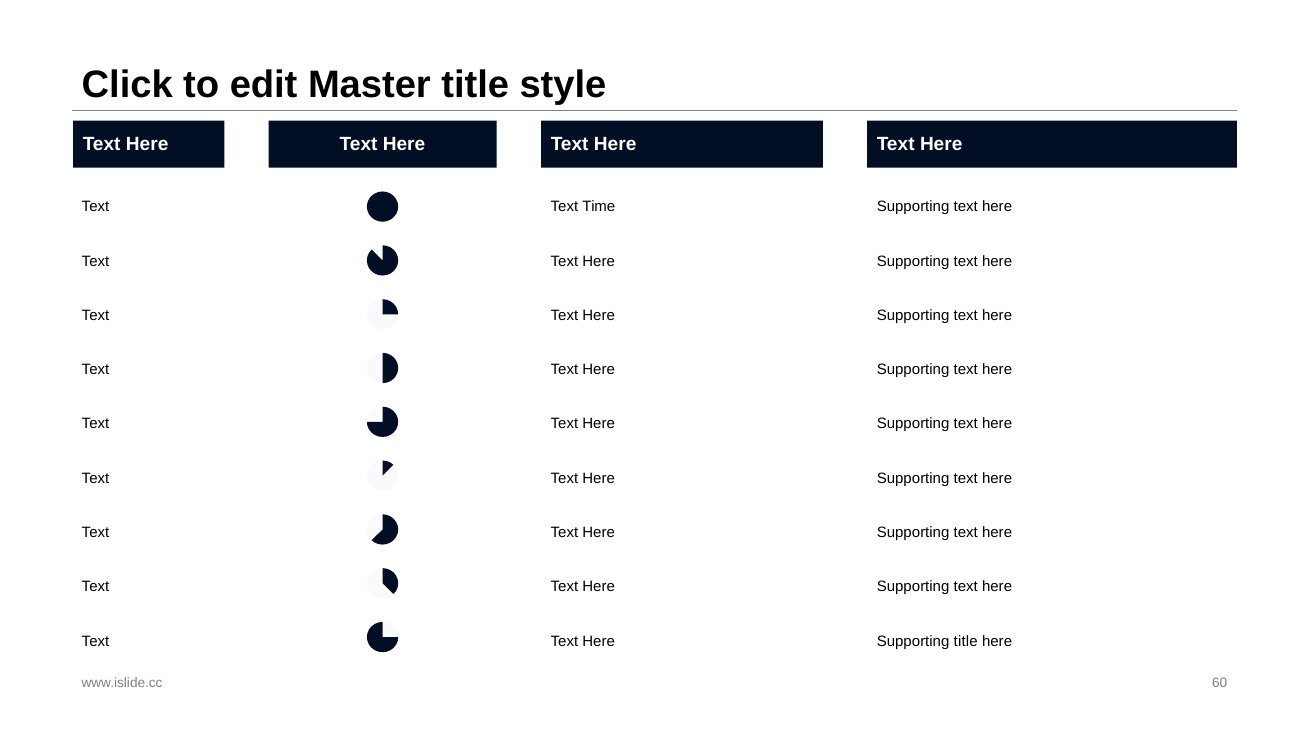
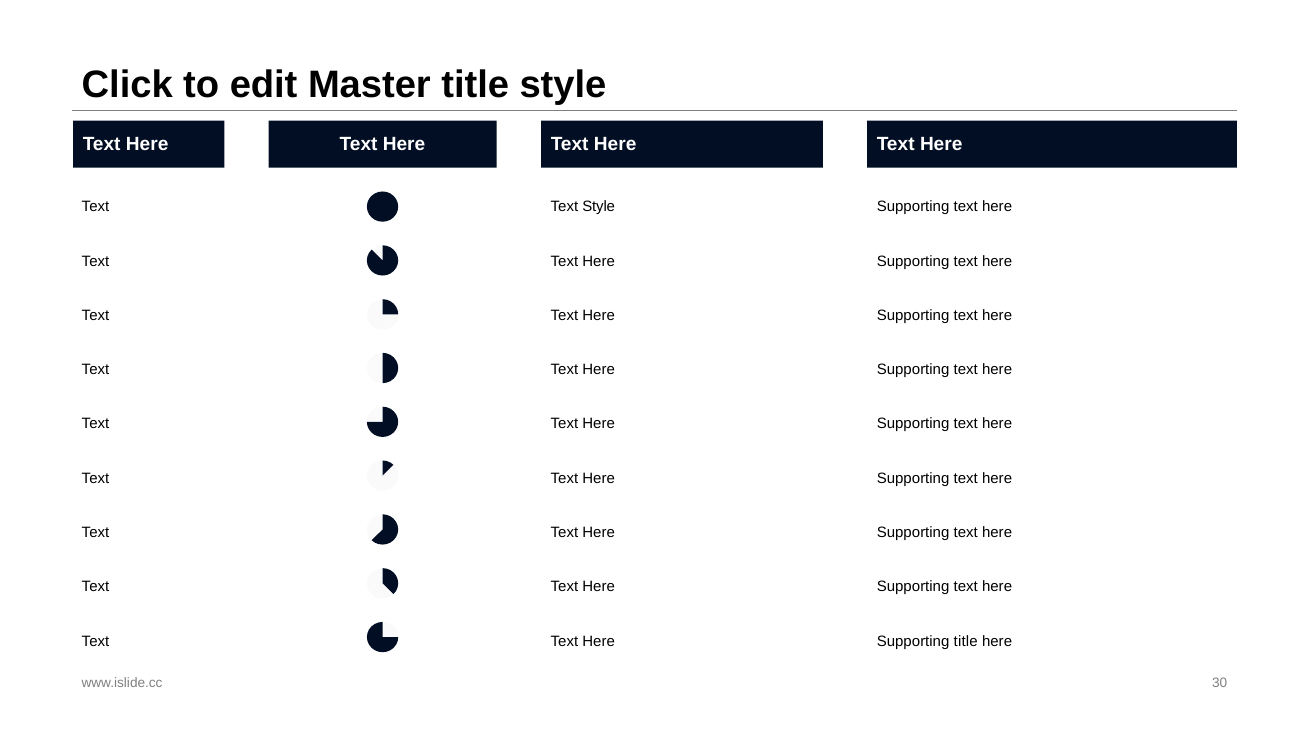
Text Time: Time -> Style
60: 60 -> 30
